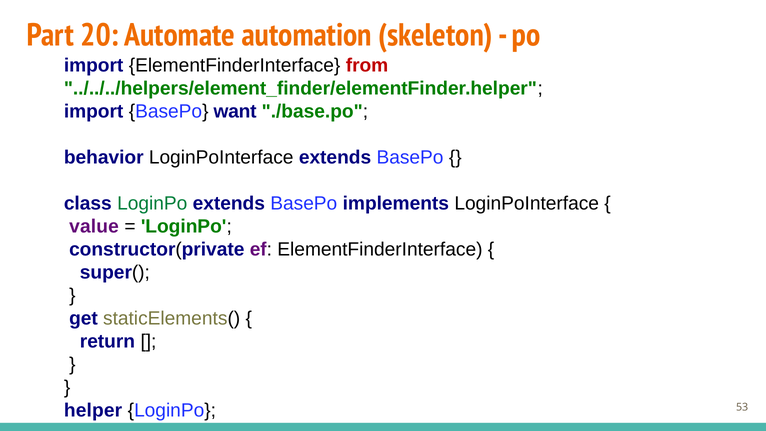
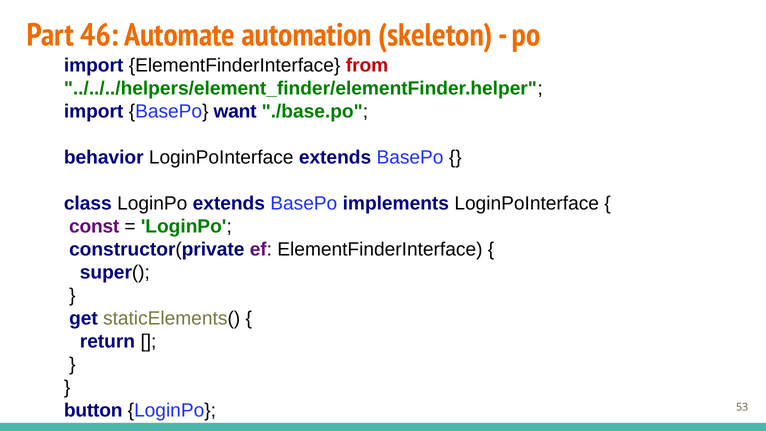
20: 20 -> 46
LoginPo at (152, 203) colour: green -> black
value: value -> const
helper: helper -> button
